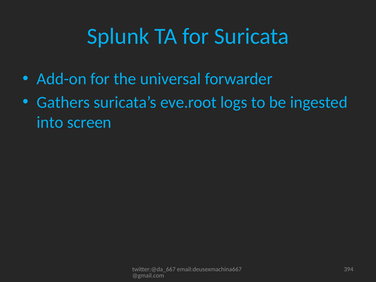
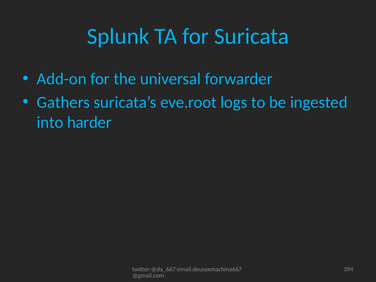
screen: screen -> harder
